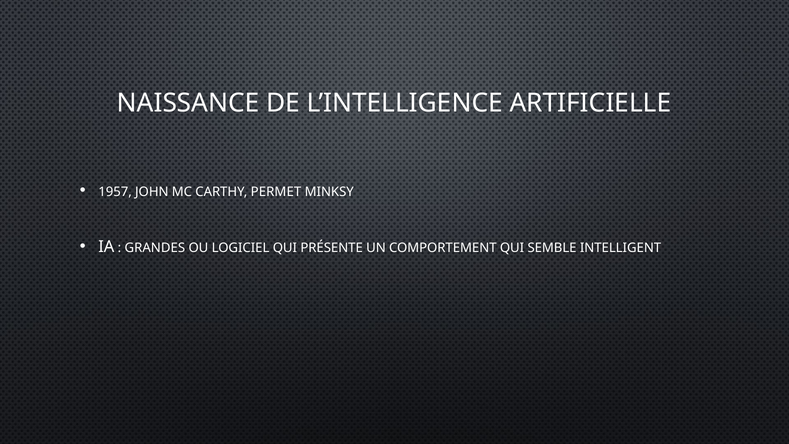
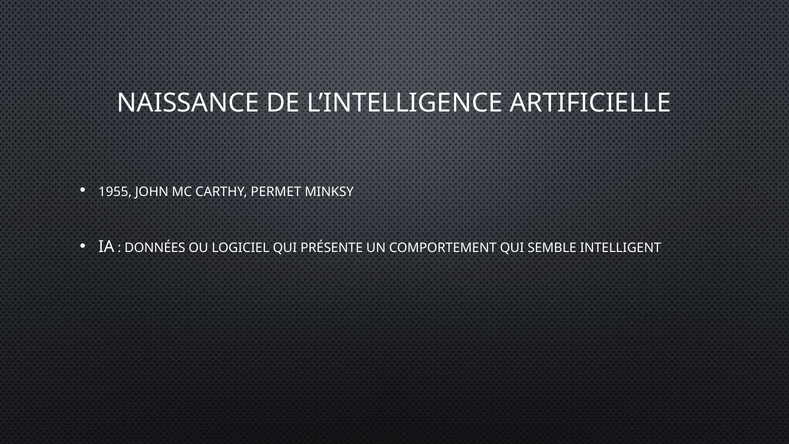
1957: 1957 -> 1955
GRANDES: GRANDES -> DONNÉES
